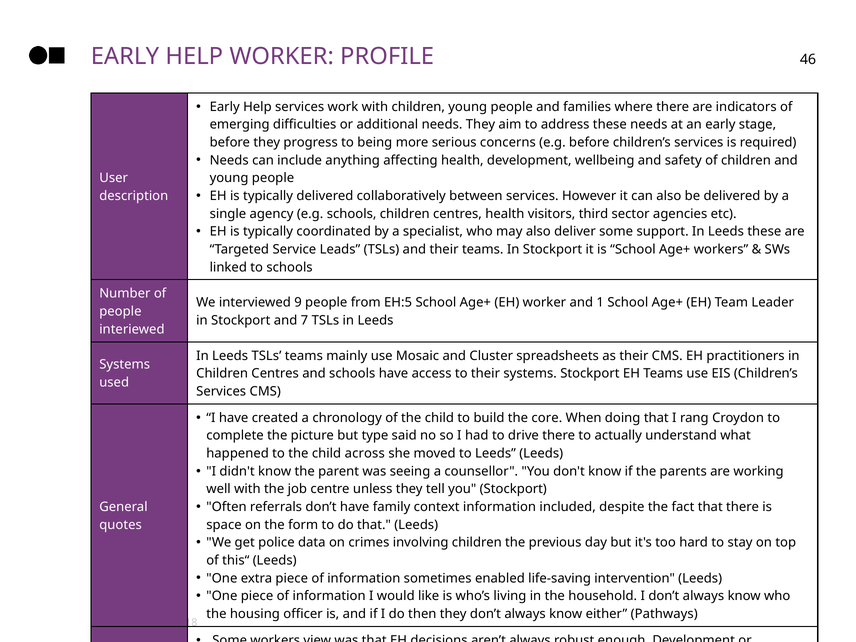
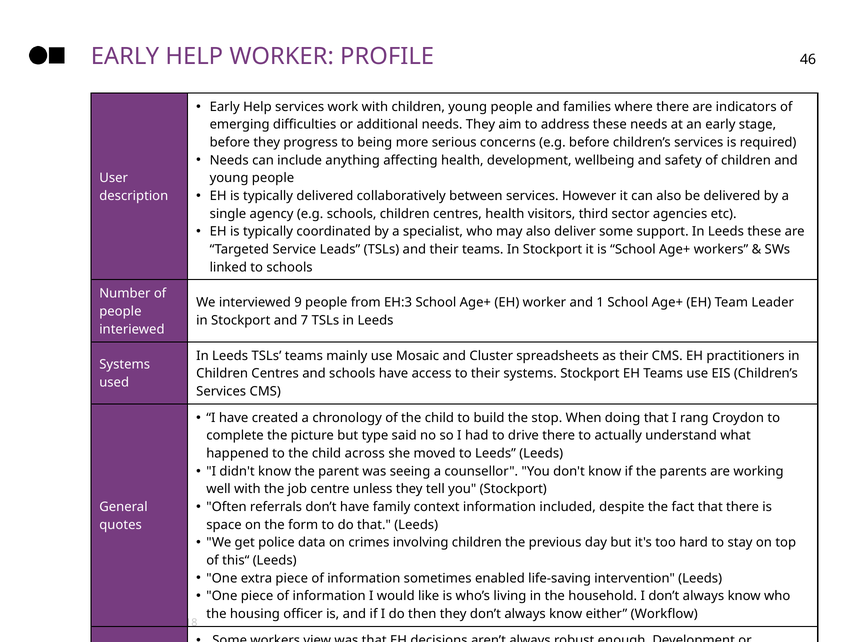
EH:5: EH:5 -> EH:3
core: core -> stop
Pathways: Pathways -> Workflow
